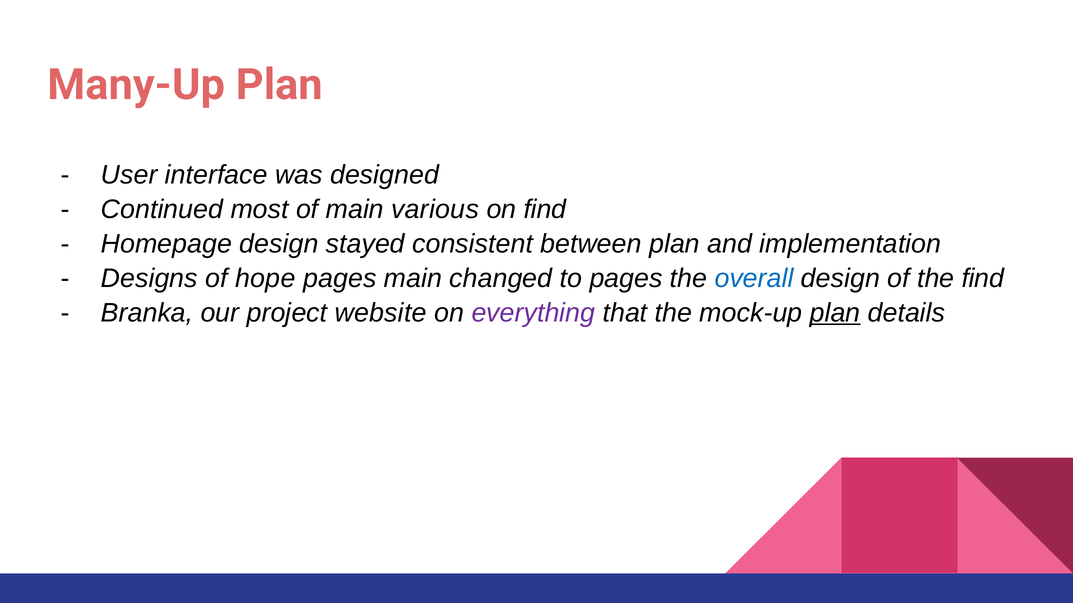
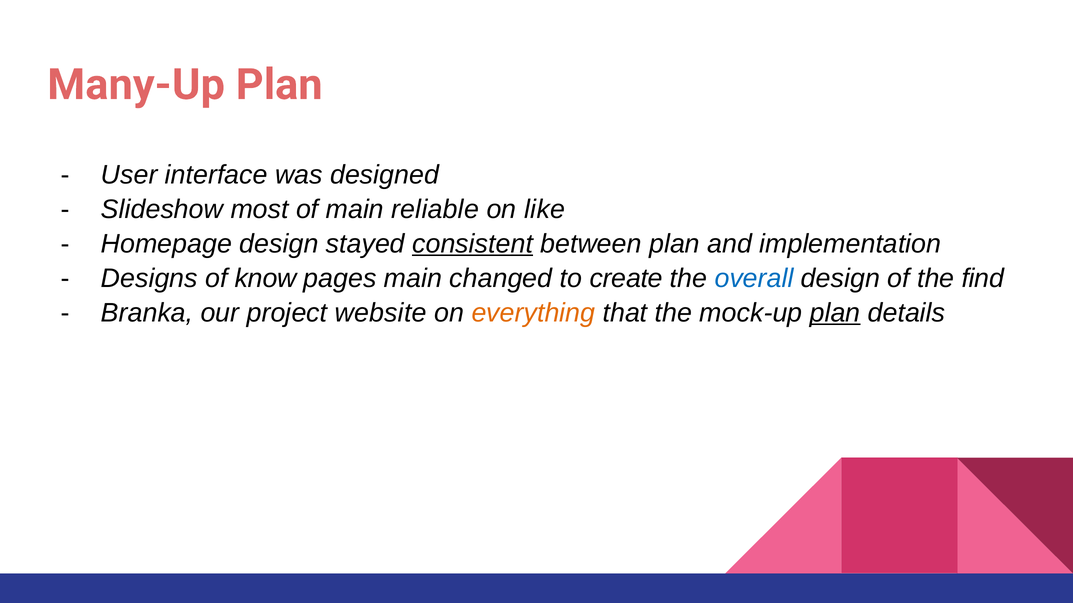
Continued: Continued -> Slideshow
various: various -> reliable
on find: find -> like
consistent underline: none -> present
hope: hope -> know
to pages: pages -> create
everything colour: purple -> orange
